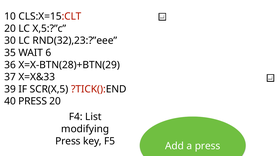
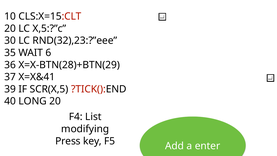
X=X&33: X=X&33 -> X=X&41
40 PRESS: PRESS -> LONG
a press: press -> enter
